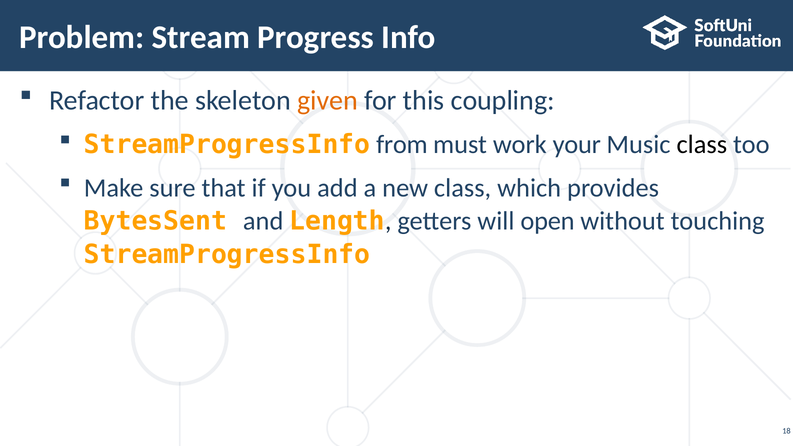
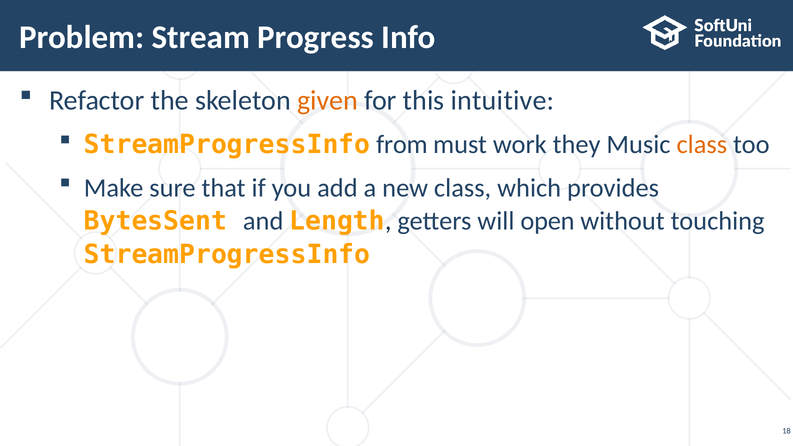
coupling: coupling -> intuitive
your: your -> they
class at (702, 145) colour: black -> orange
